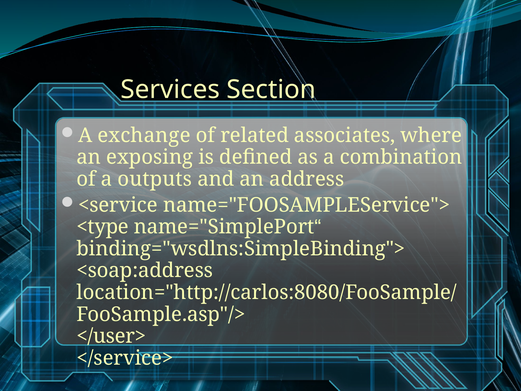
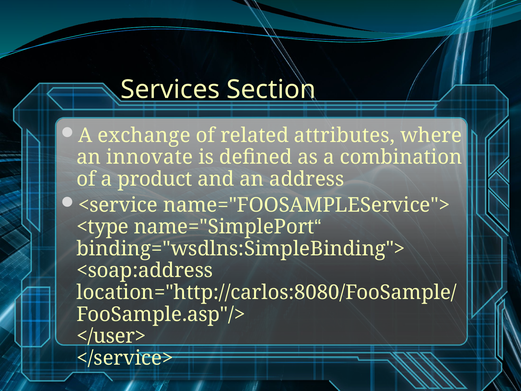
associates: associates -> attributes
exposing: exposing -> innovate
outputs: outputs -> product
